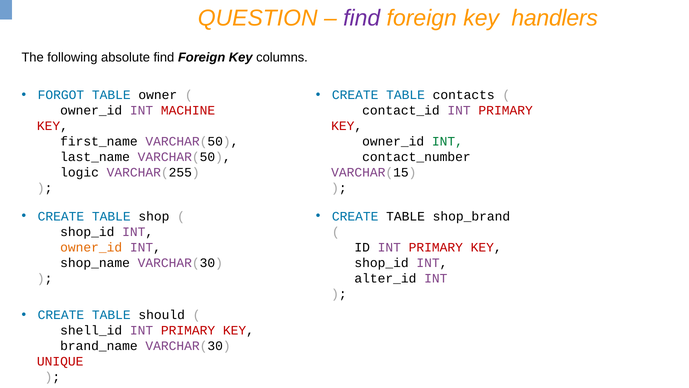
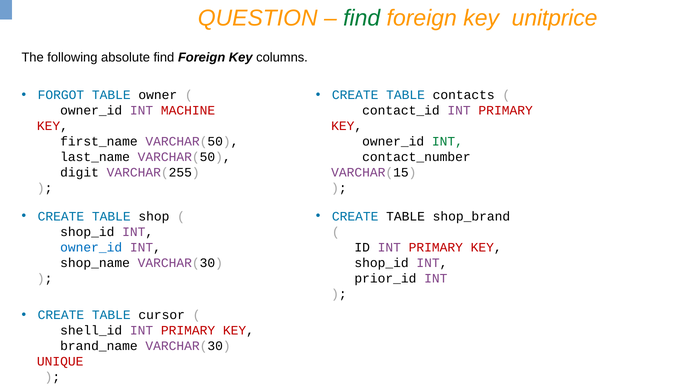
find at (362, 18) colour: purple -> green
handlers: handlers -> unitprice
logic: logic -> digit
owner_id at (91, 247) colour: orange -> blue
alter_id: alter_id -> prior_id
should: should -> cursor
